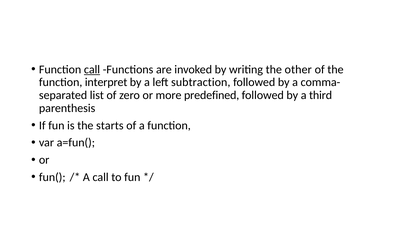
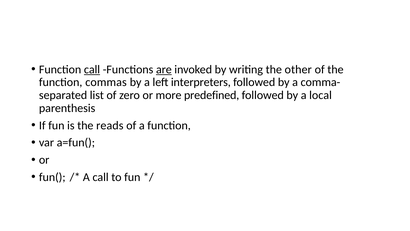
are underline: none -> present
interpret: interpret -> commas
subtraction: subtraction -> interpreters
third: third -> local
starts: starts -> reads
